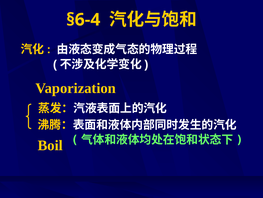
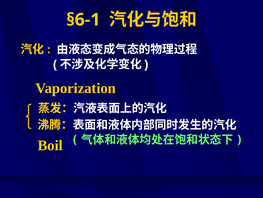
§6-4: §6-4 -> §6-1
